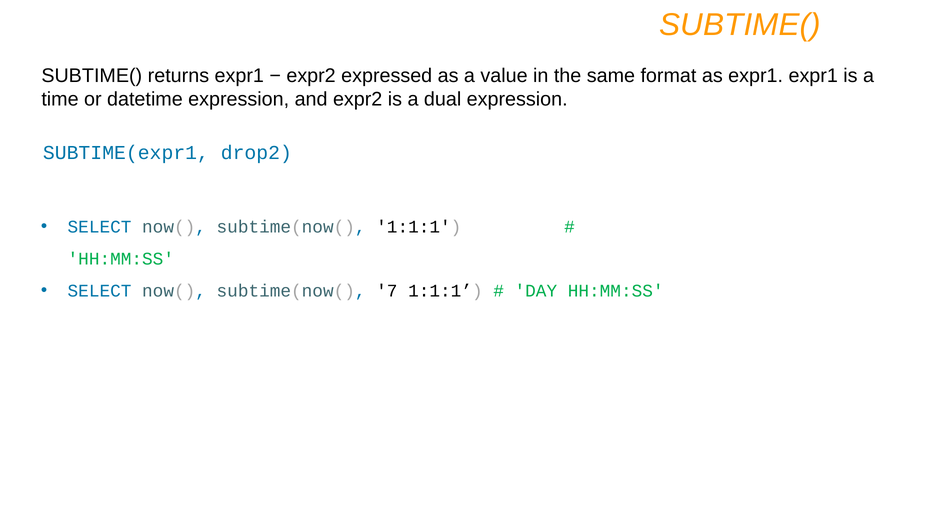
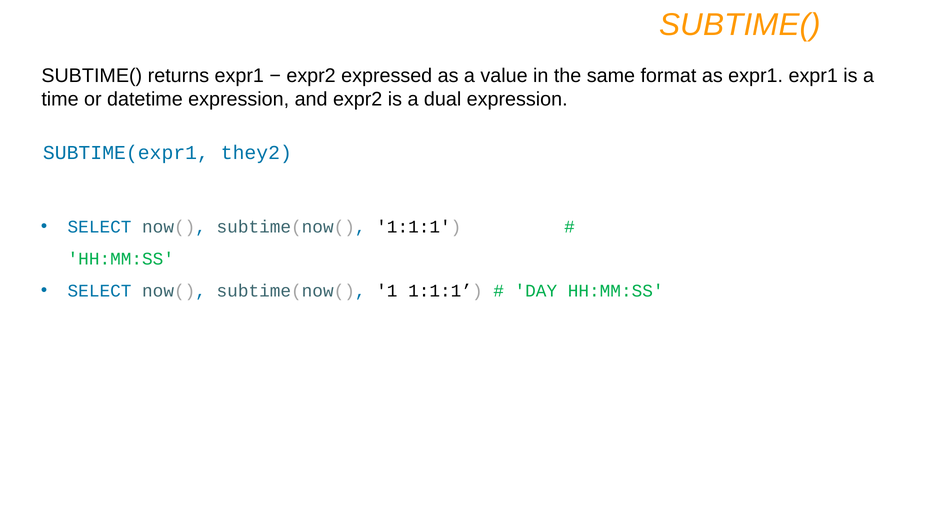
drop2: drop2 -> they2
7: 7 -> 1
